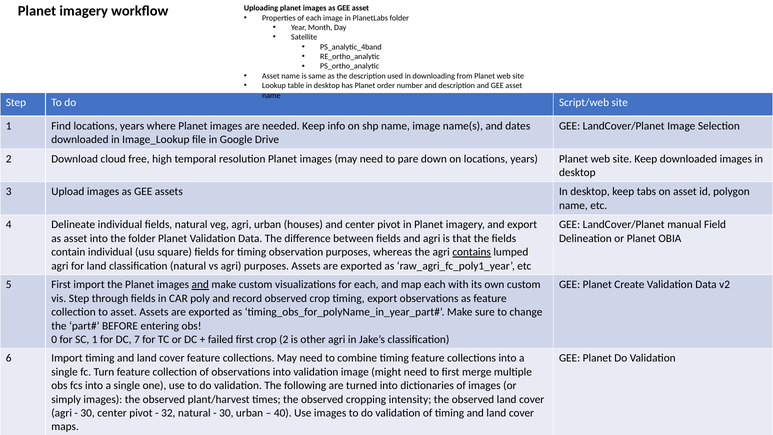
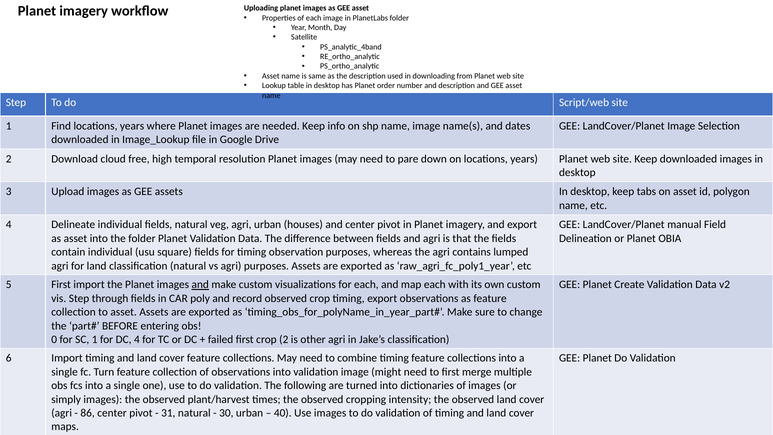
contains underline: present -> none
DC 7: 7 -> 4
30 at (88, 413): 30 -> 86
32: 32 -> 31
